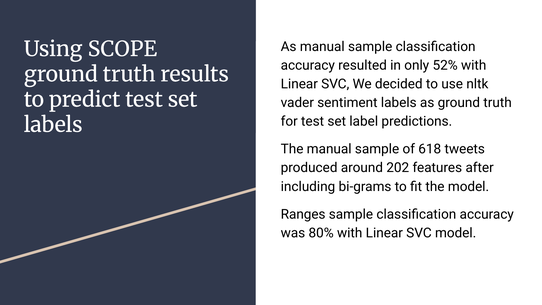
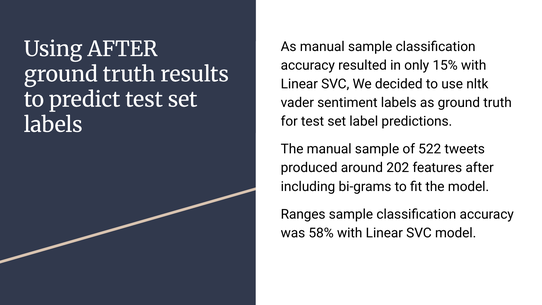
Using SCOPE: SCOPE -> AFTER
52%: 52% -> 15%
618: 618 -> 522
80%: 80% -> 58%
